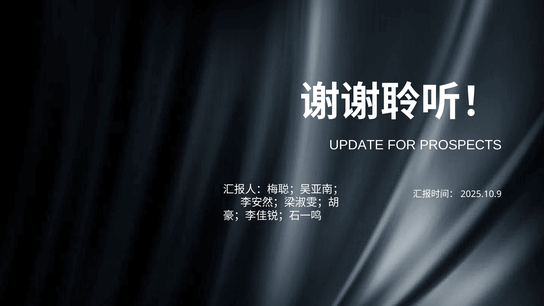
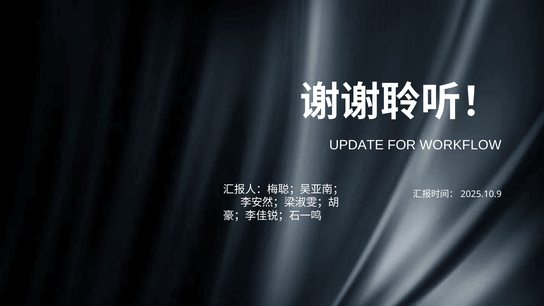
PROSPECTS: PROSPECTS -> WORKFLOW
